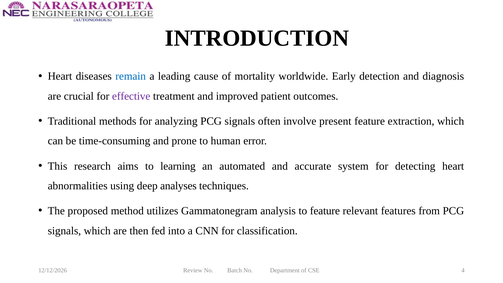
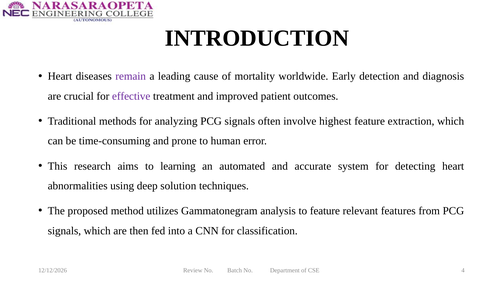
remain colour: blue -> purple
present: present -> highest
analyses: analyses -> solution
